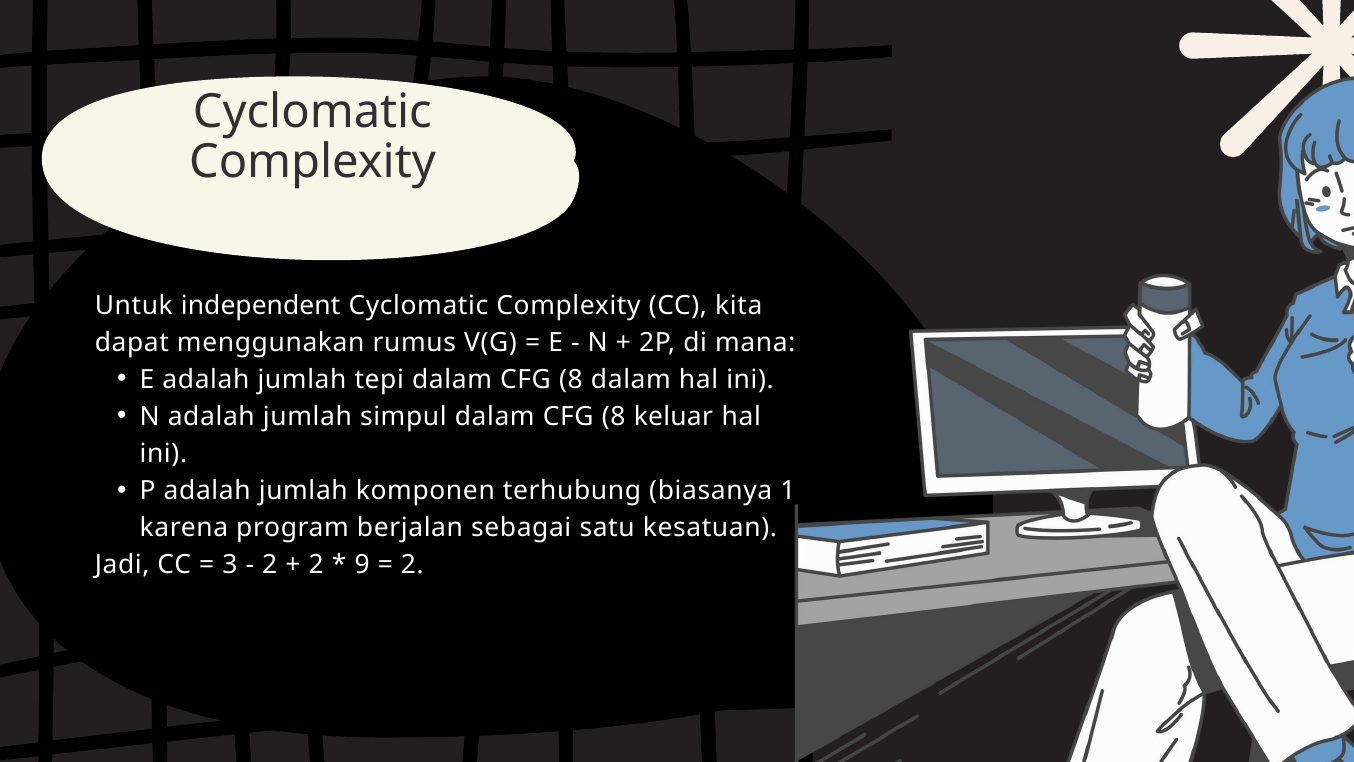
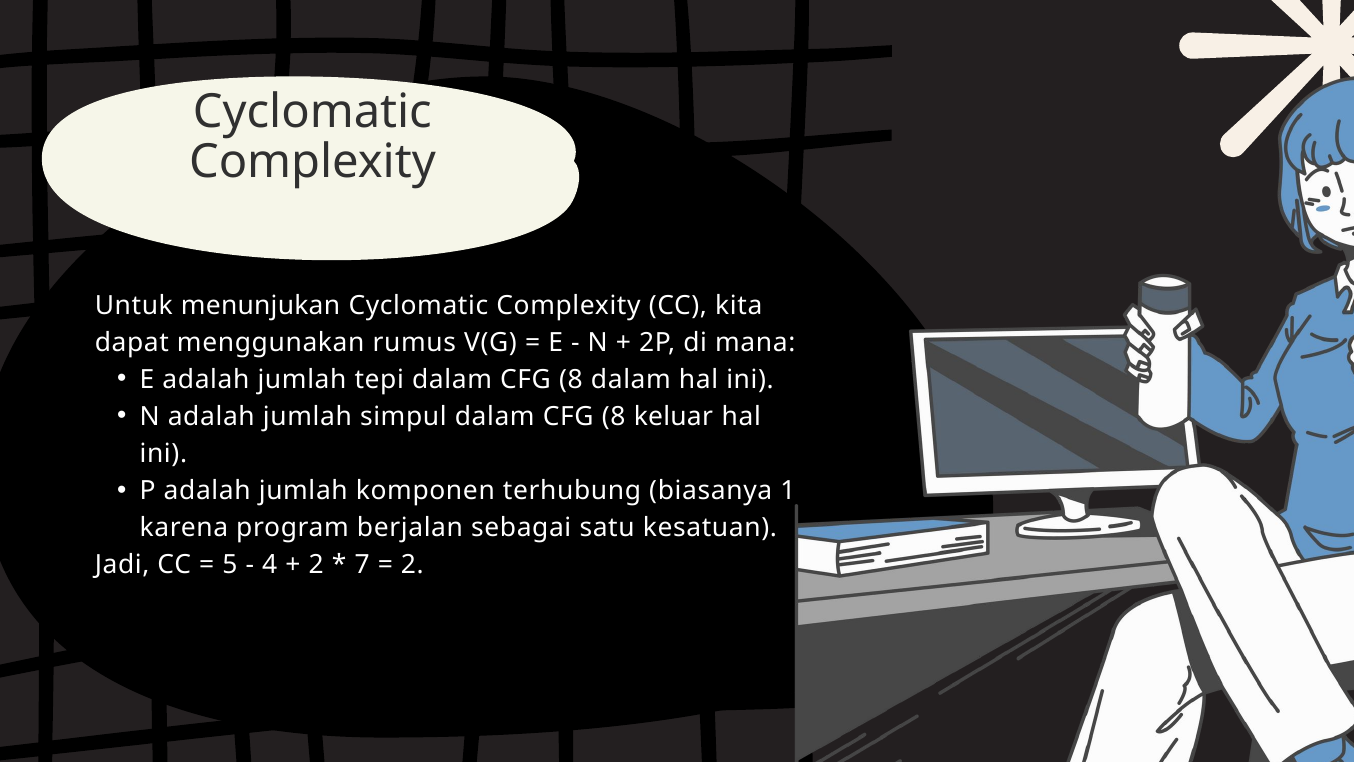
independent: independent -> menunjukan
3: 3 -> 5
2 at (270, 565): 2 -> 4
9: 9 -> 7
